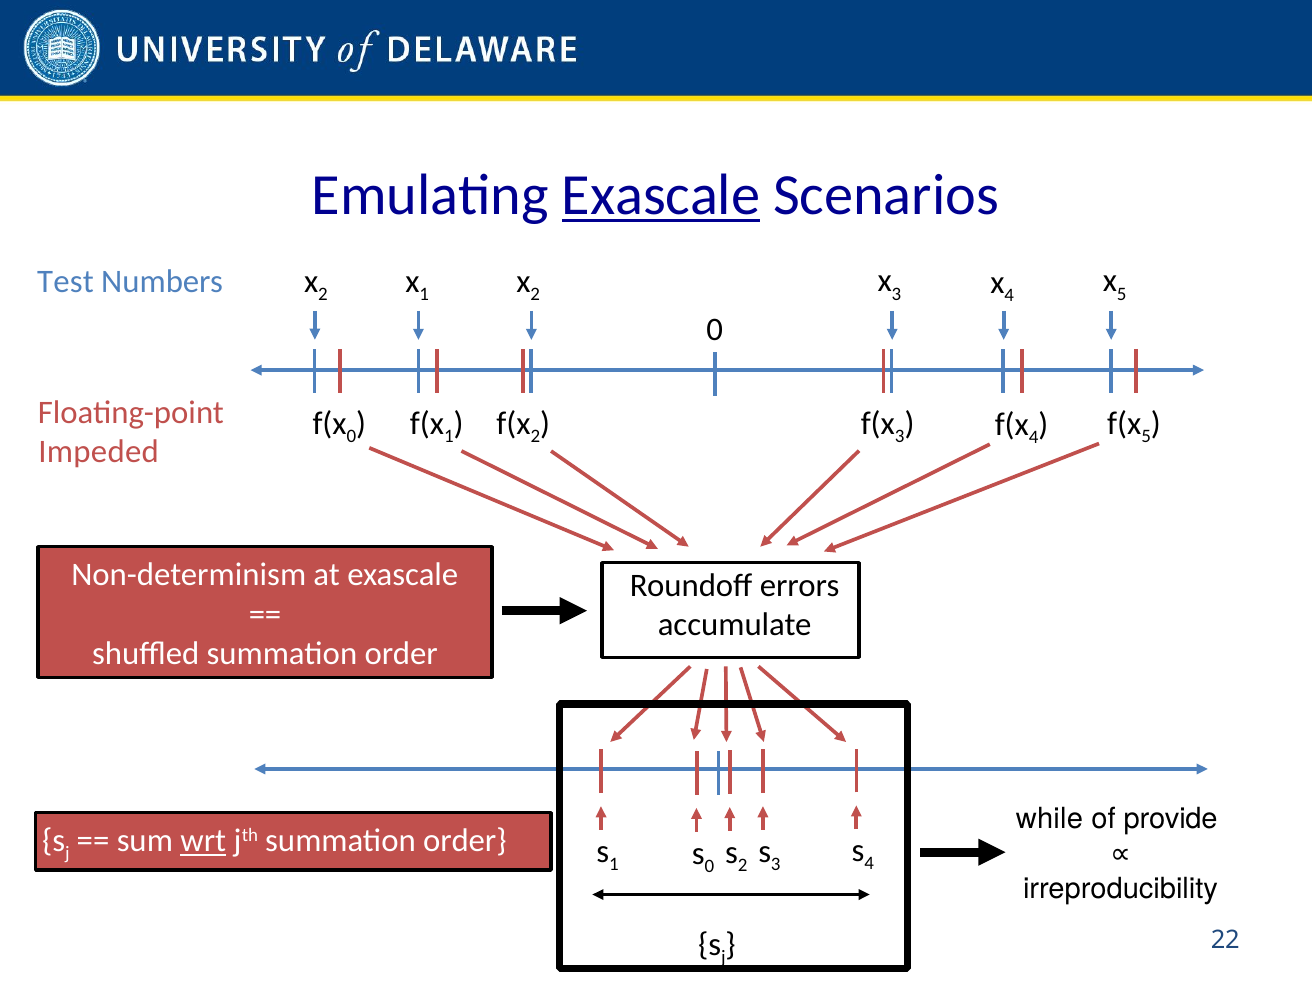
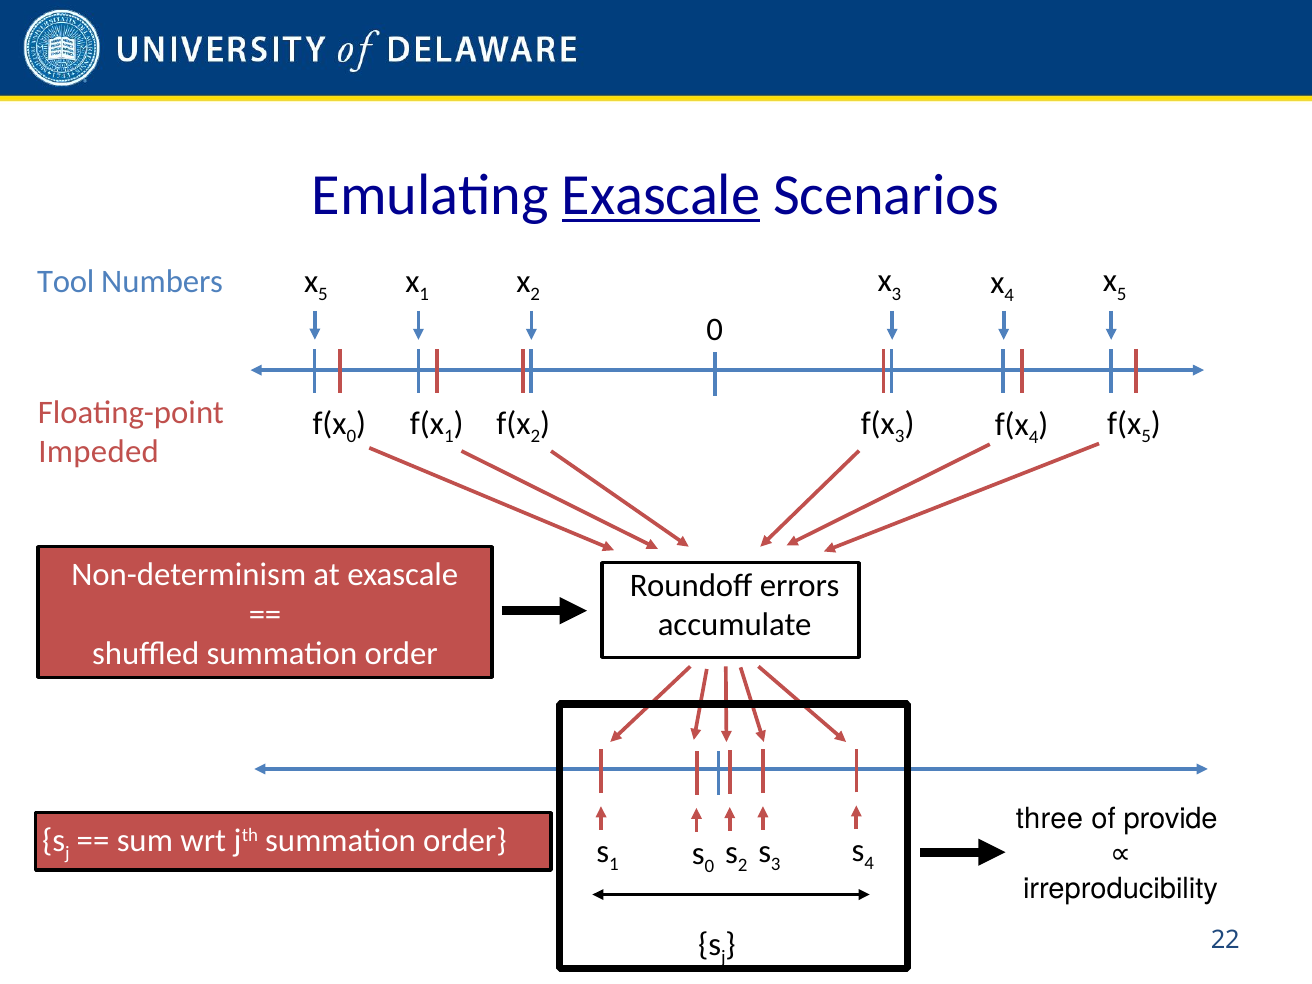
2 at (323, 294): 2 -> 5
Test: Test -> Tool
while: while -> three
wrt underline: present -> none
